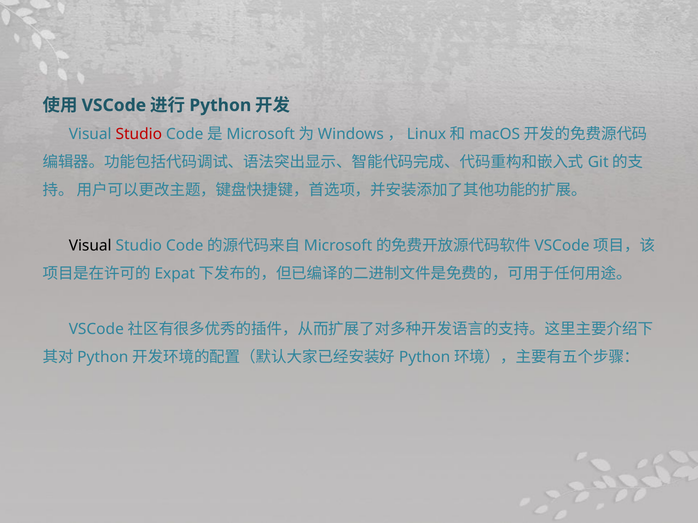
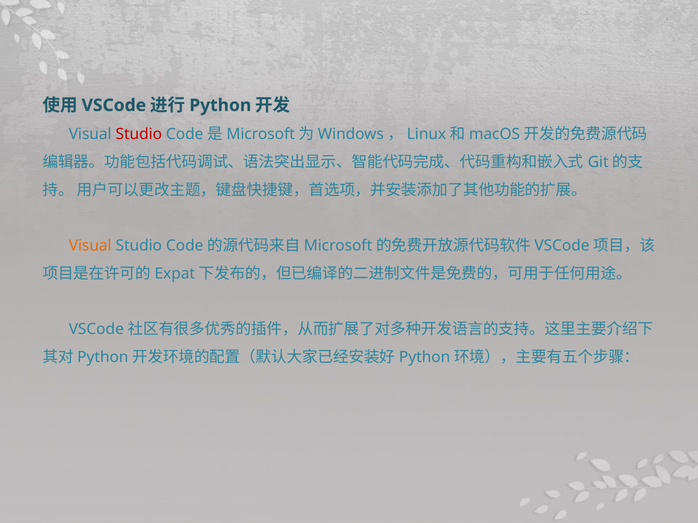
Visual at (90, 246) colour: black -> orange
